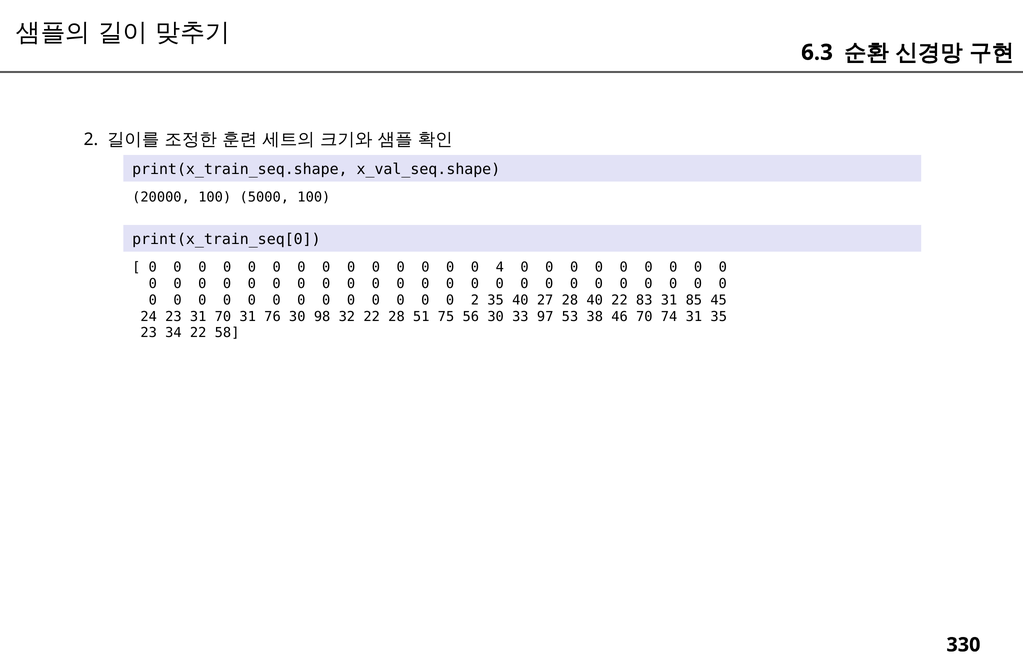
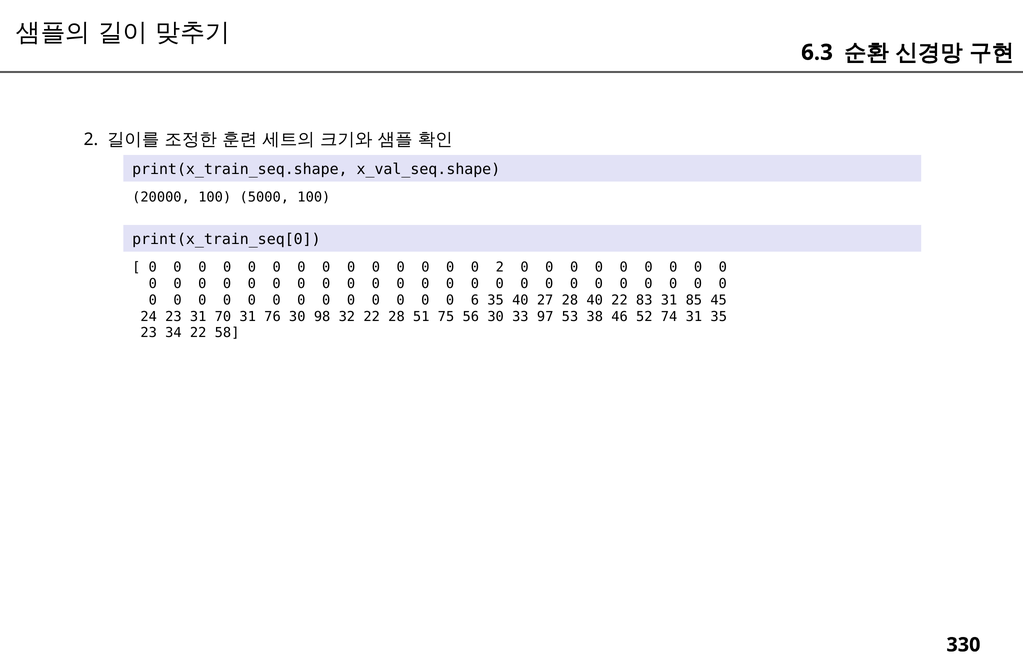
0 4: 4 -> 2
0 2: 2 -> 6
46 70: 70 -> 52
